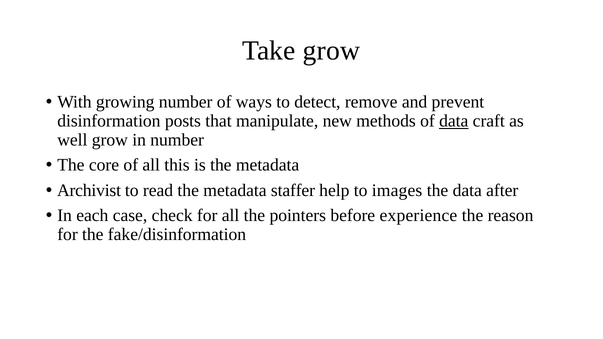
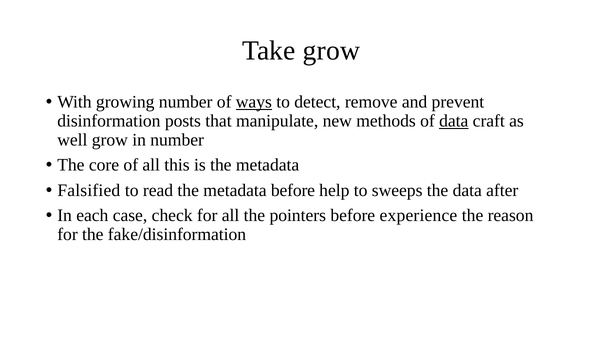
ways underline: none -> present
Archivist: Archivist -> Falsified
metadata staffer: staffer -> before
images: images -> sweeps
